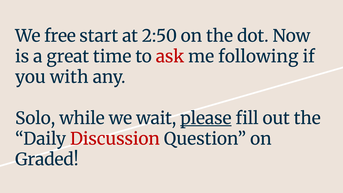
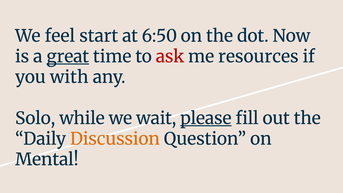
free: free -> feel
2:50: 2:50 -> 6:50
great underline: none -> present
following: following -> resources
Discussion colour: red -> orange
Graded: Graded -> Mental
